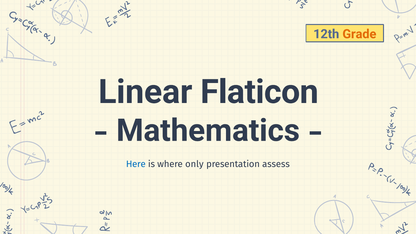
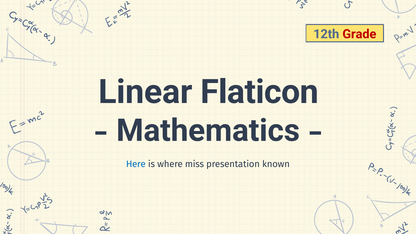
Grade colour: orange -> red
only: only -> miss
assess: assess -> known
